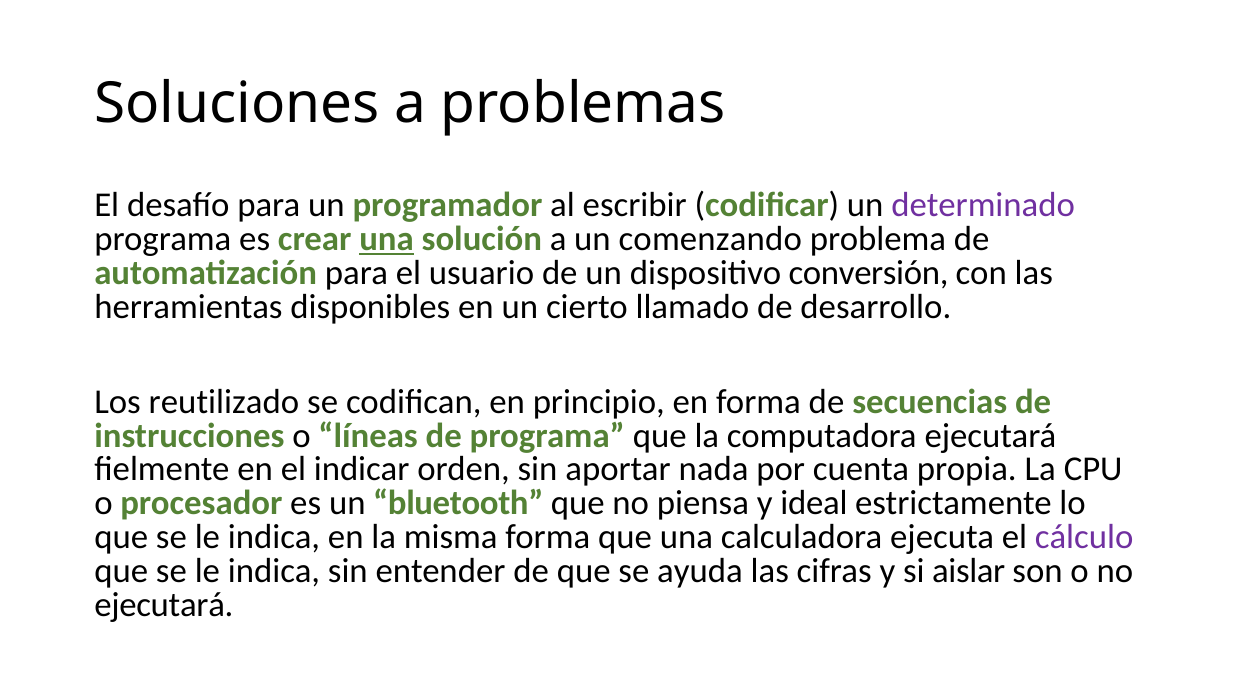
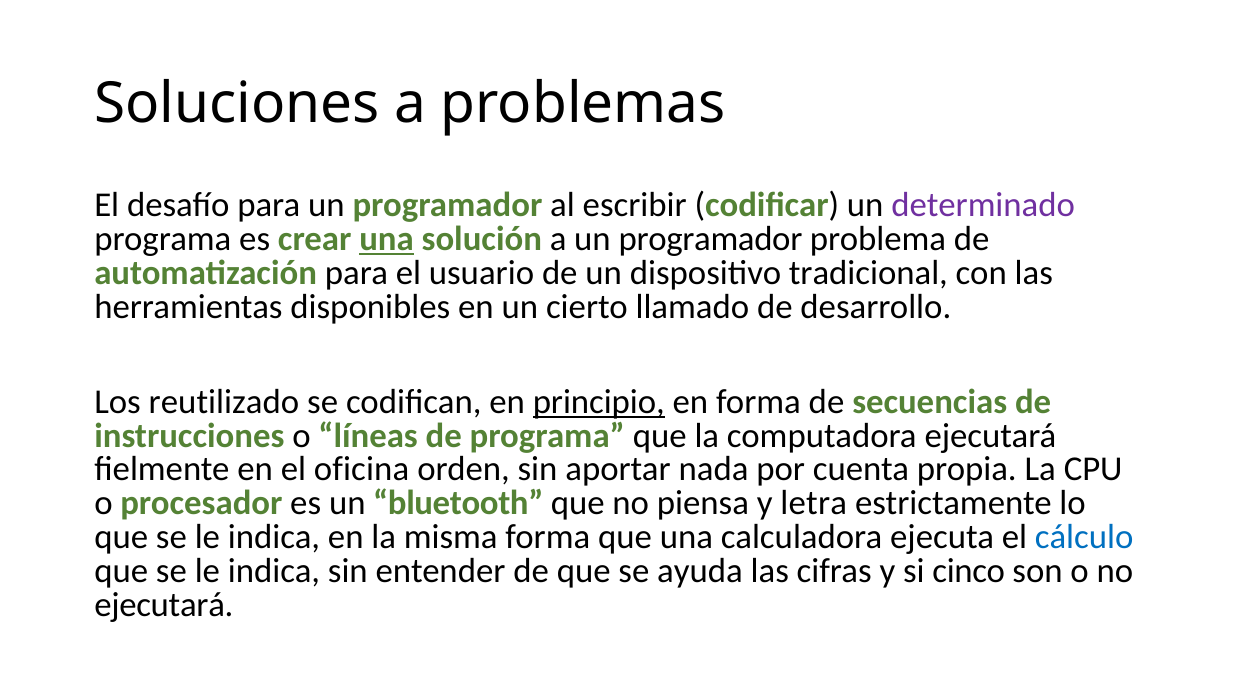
a un comenzando: comenzando -> programador
conversión: conversión -> tradicional
principio underline: none -> present
indicar: indicar -> oficina
ideal: ideal -> letra
cálculo colour: purple -> blue
aislar: aislar -> cinco
